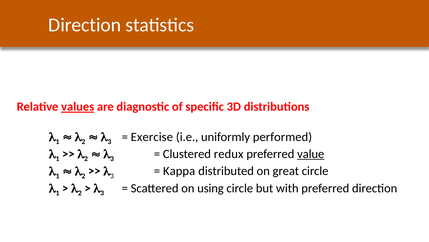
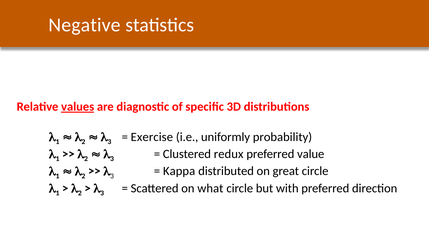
Direction at (85, 25): Direction -> Negative
performed: performed -> probability
value underline: present -> none
using: using -> what
